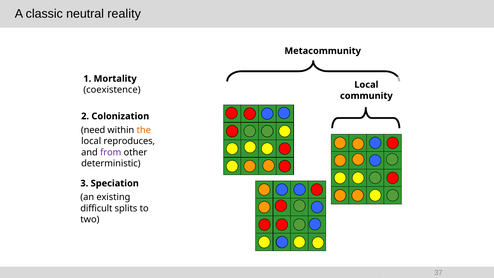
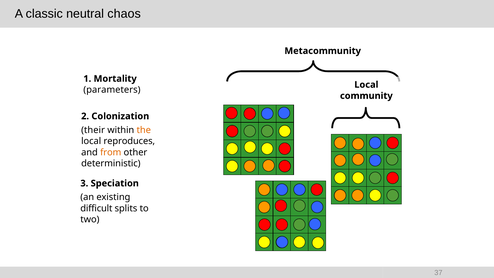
reality: reality -> chaos
coexistence: coexistence -> parameters
need: need -> their
from colour: purple -> orange
